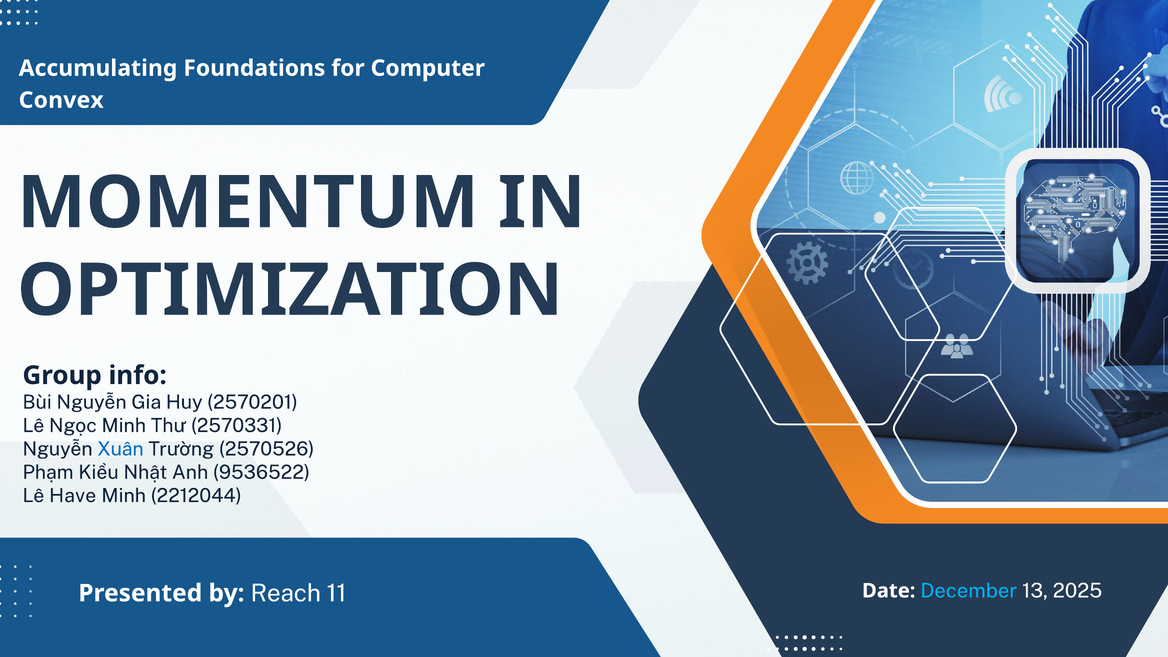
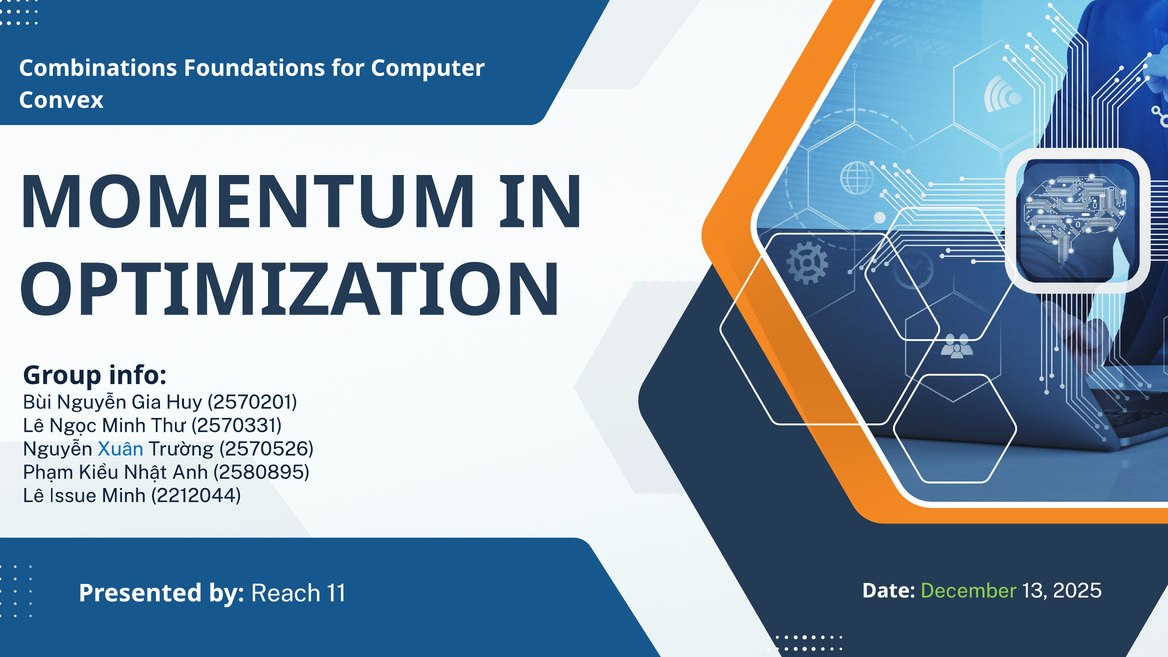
Accumulating: Accumulating -> Combinations
9536522: 9536522 -> 2580895
Have: Have -> Issue
December colour: light blue -> light green
